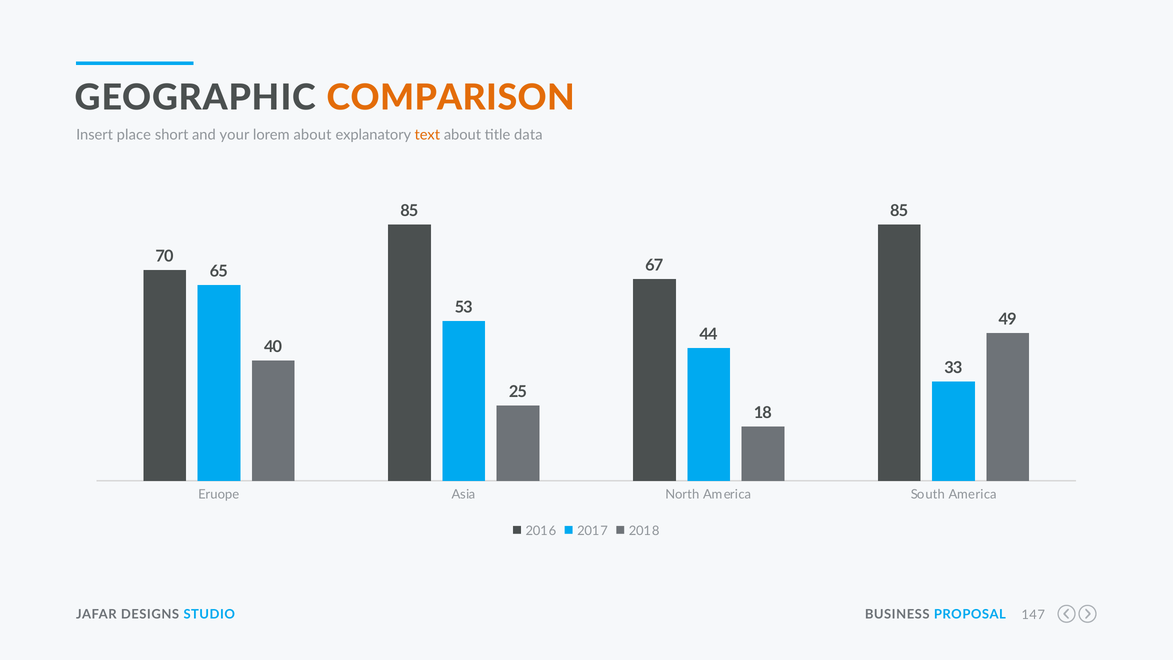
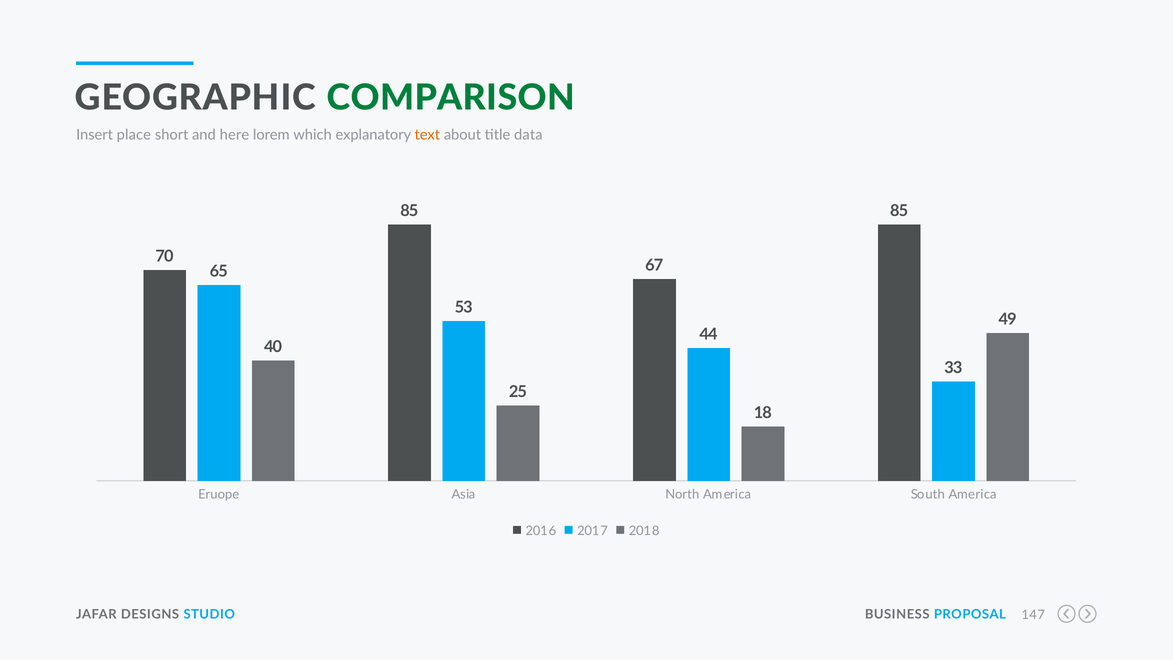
COMPARISON colour: orange -> green
your: your -> here
lorem about: about -> which
